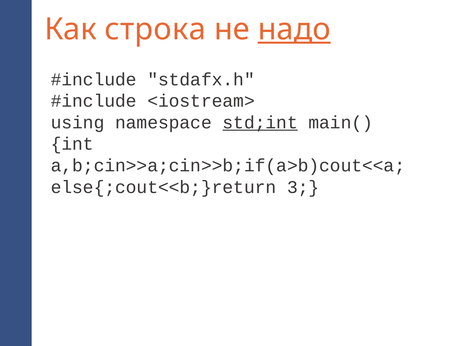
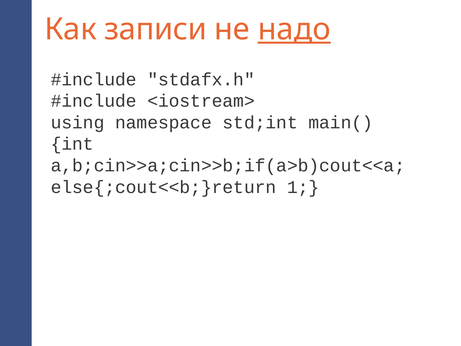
строка: строка -> записи
std;int underline: present -> none
3: 3 -> 1
